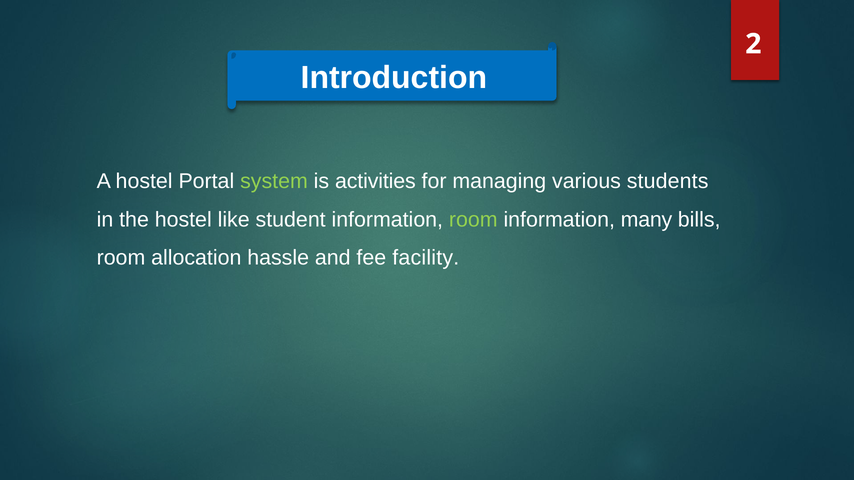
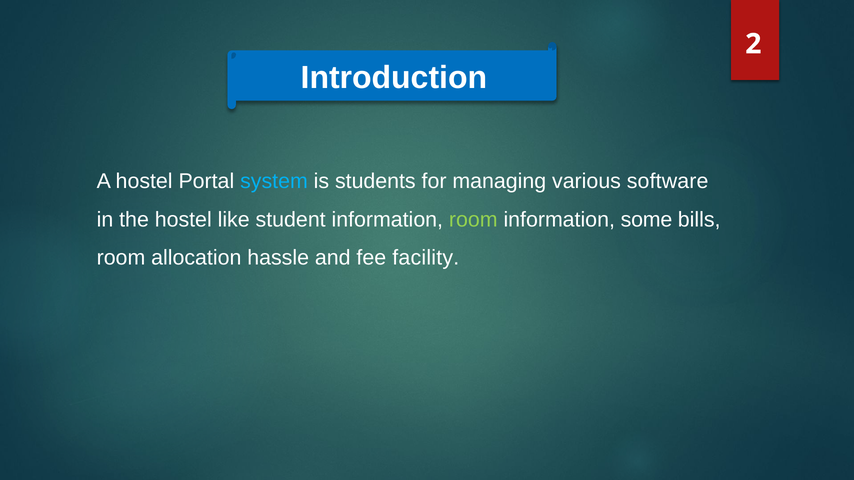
system colour: light green -> light blue
activities: activities -> students
students: students -> software
many: many -> some
